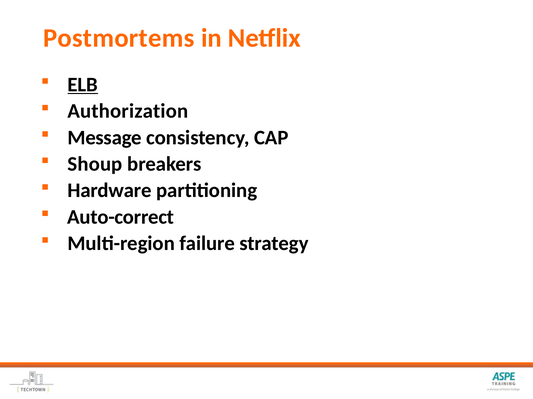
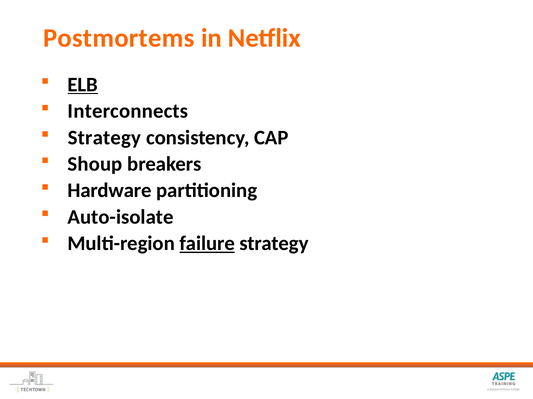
Authorization: Authorization -> Interconnects
Message at (105, 138): Message -> Strategy
Auto-correct: Auto-correct -> Auto-isolate
failure underline: none -> present
